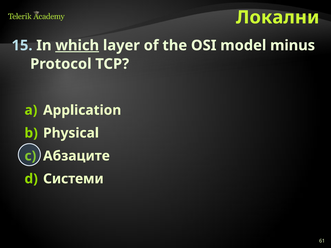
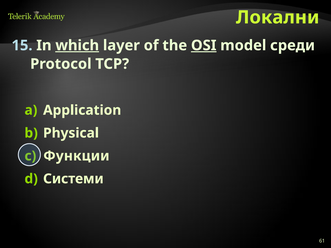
OSI underline: none -> present
minus: minus -> среди
Абзаците: Абзаците -> Функции
